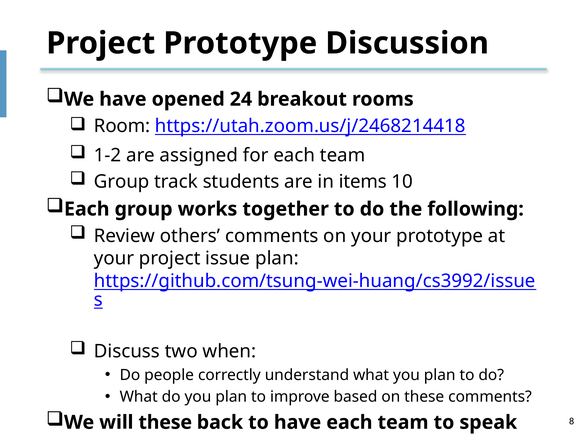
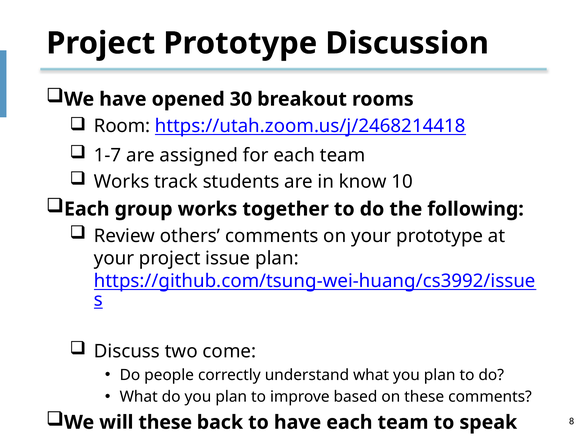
24: 24 -> 30
1-2: 1-2 -> 1-7
Group at (122, 182): Group -> Works
items: items -> know
when: when -> come
